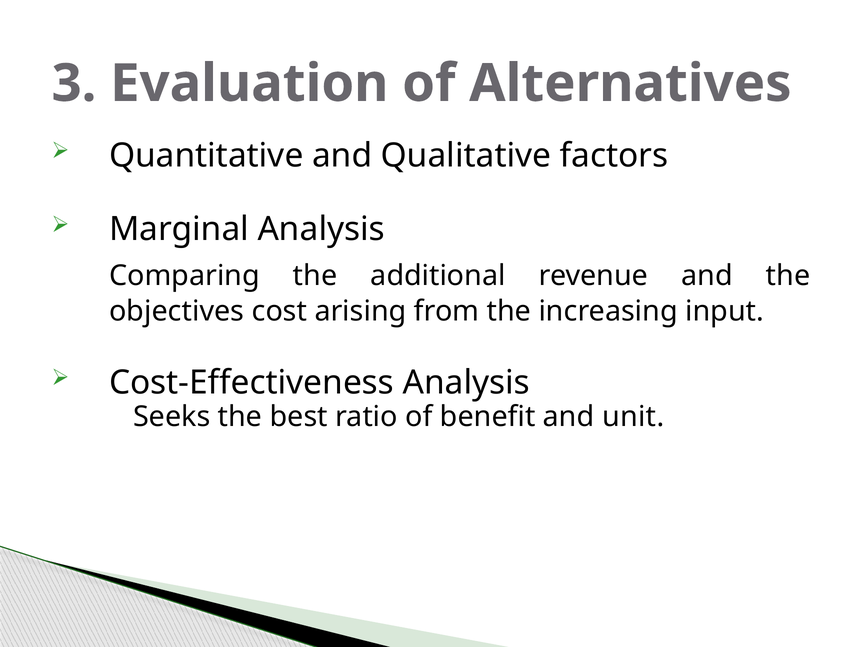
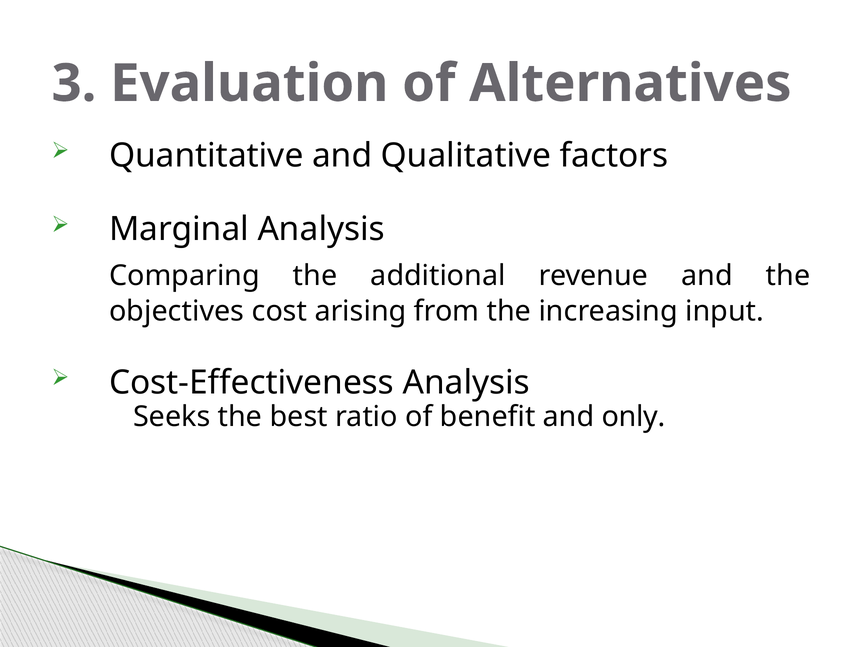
unit: unit -> only
